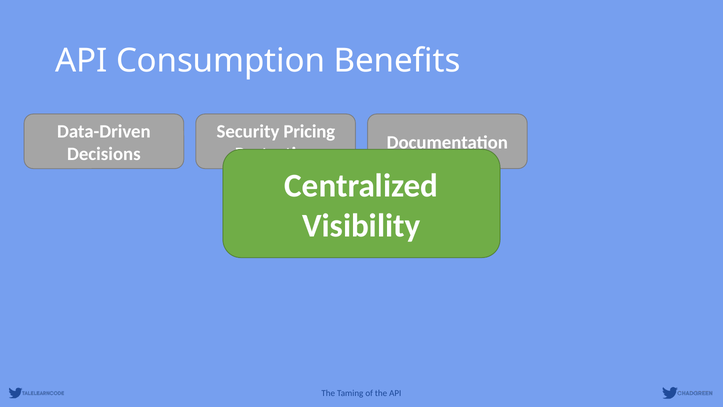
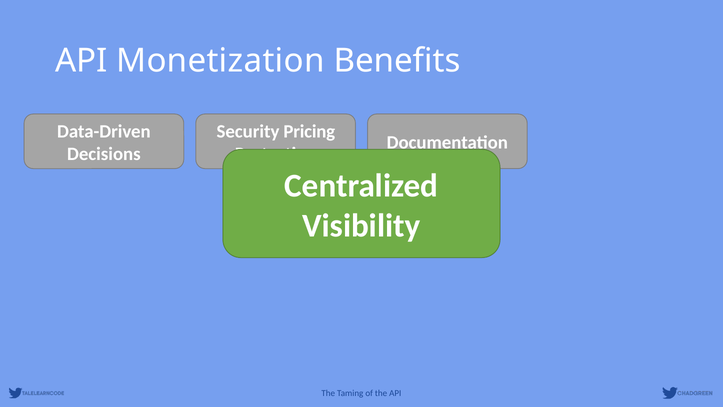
Consumption: Consumption -> Monetization
